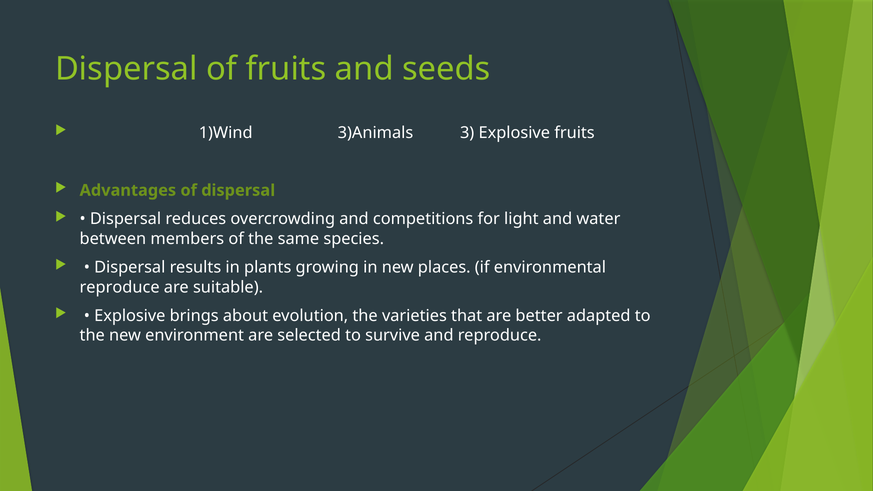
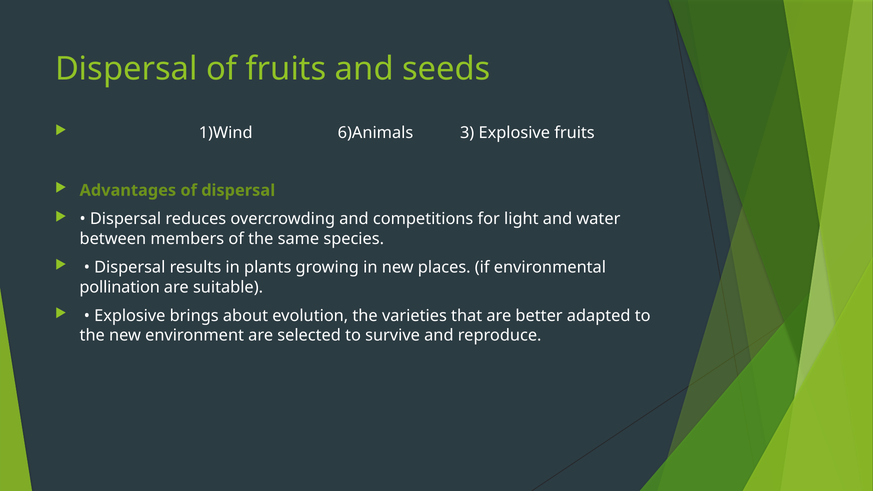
3)Animals: 3)Animals -> 6)Animals
reproduce at (120, 287): reproduce -> pollination
